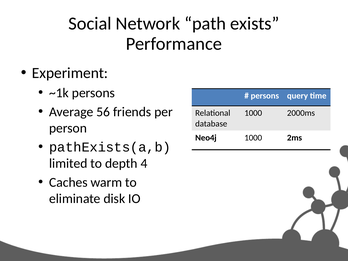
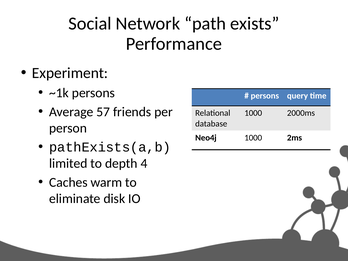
56: 56 -> 57
